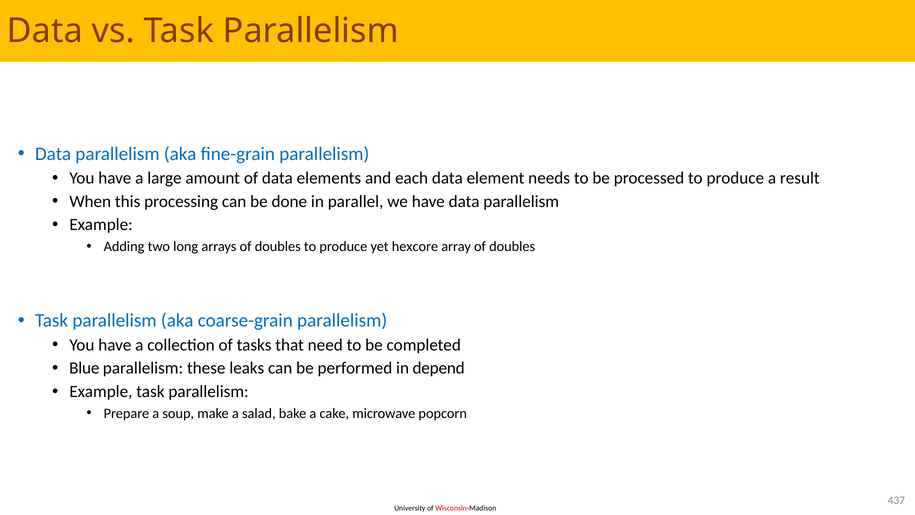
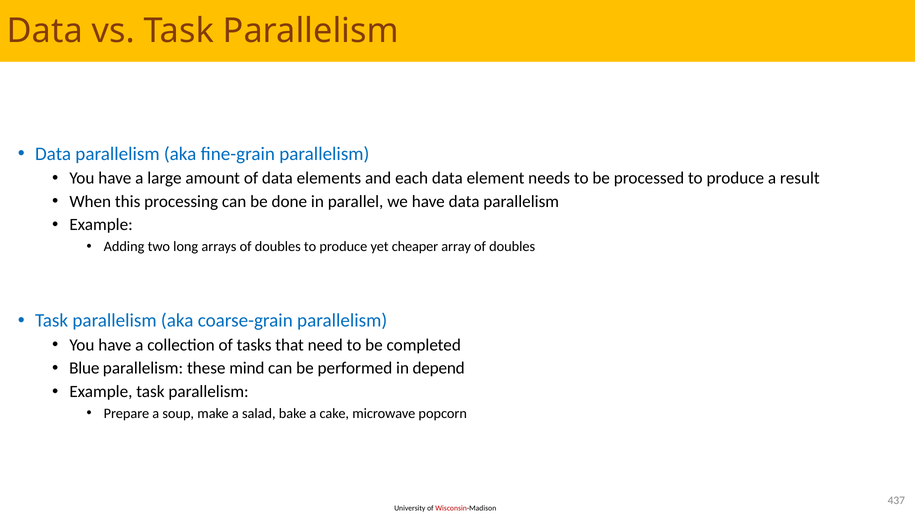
hexcore: hexcore -> cheaper
leaks: leaks -> mind
